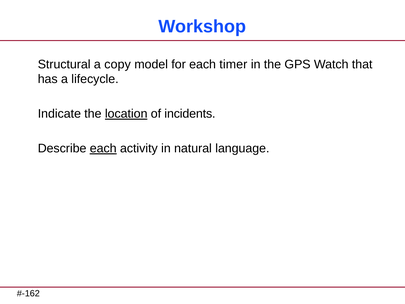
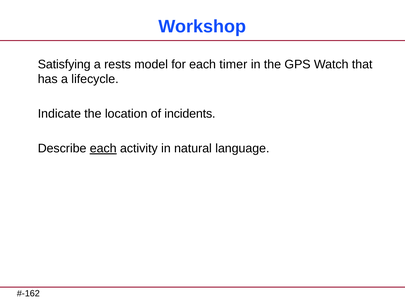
Structural: Structural -> Satisfying
copy: copy -> rests
location underline: present -> none
